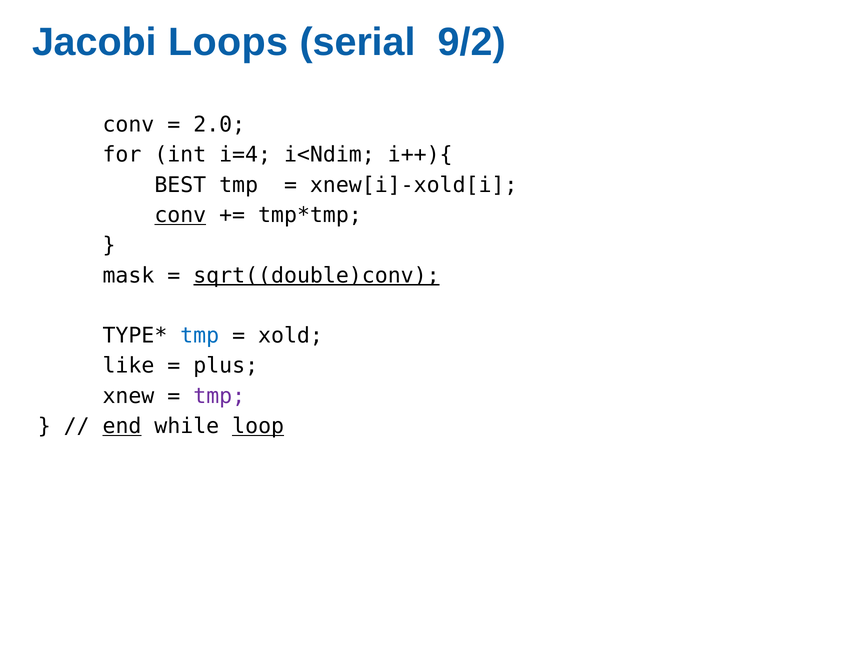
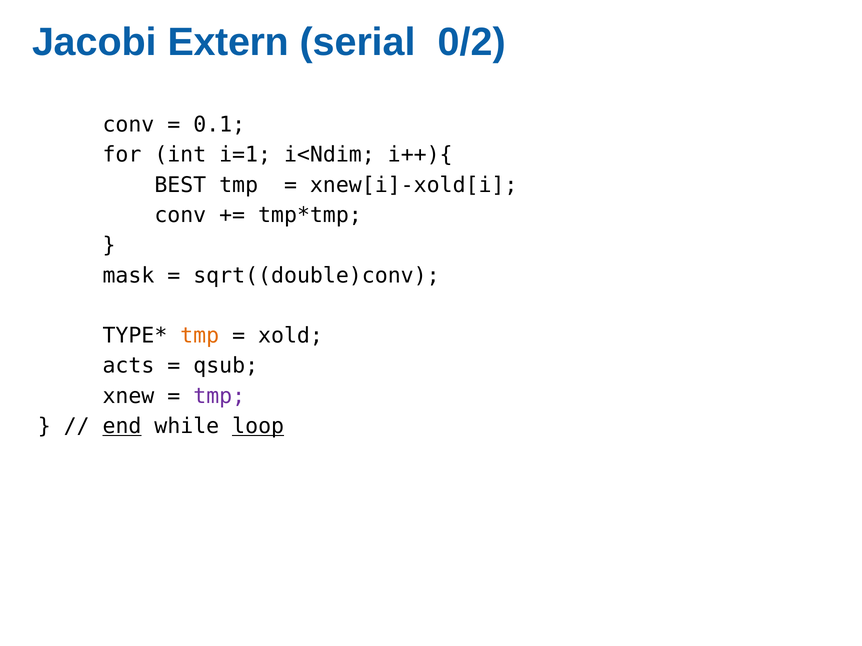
Loops: Loops -> Extern
9/2: 9/2 -> 0/2
2.0: 2.0 -> 0.1
i=4: i=4 -> i=1
conv at (180, 215) underline: present -> none
sqrt((double)conv underline: present -> none
tmp at (200, 336) colour: blue -> orange
like: like -> acts
plus: plus -> qsub
